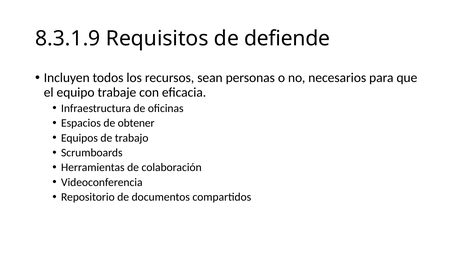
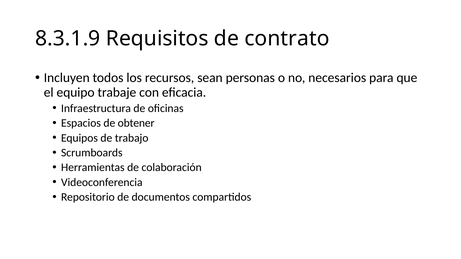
defiende: defiende -> contrato
